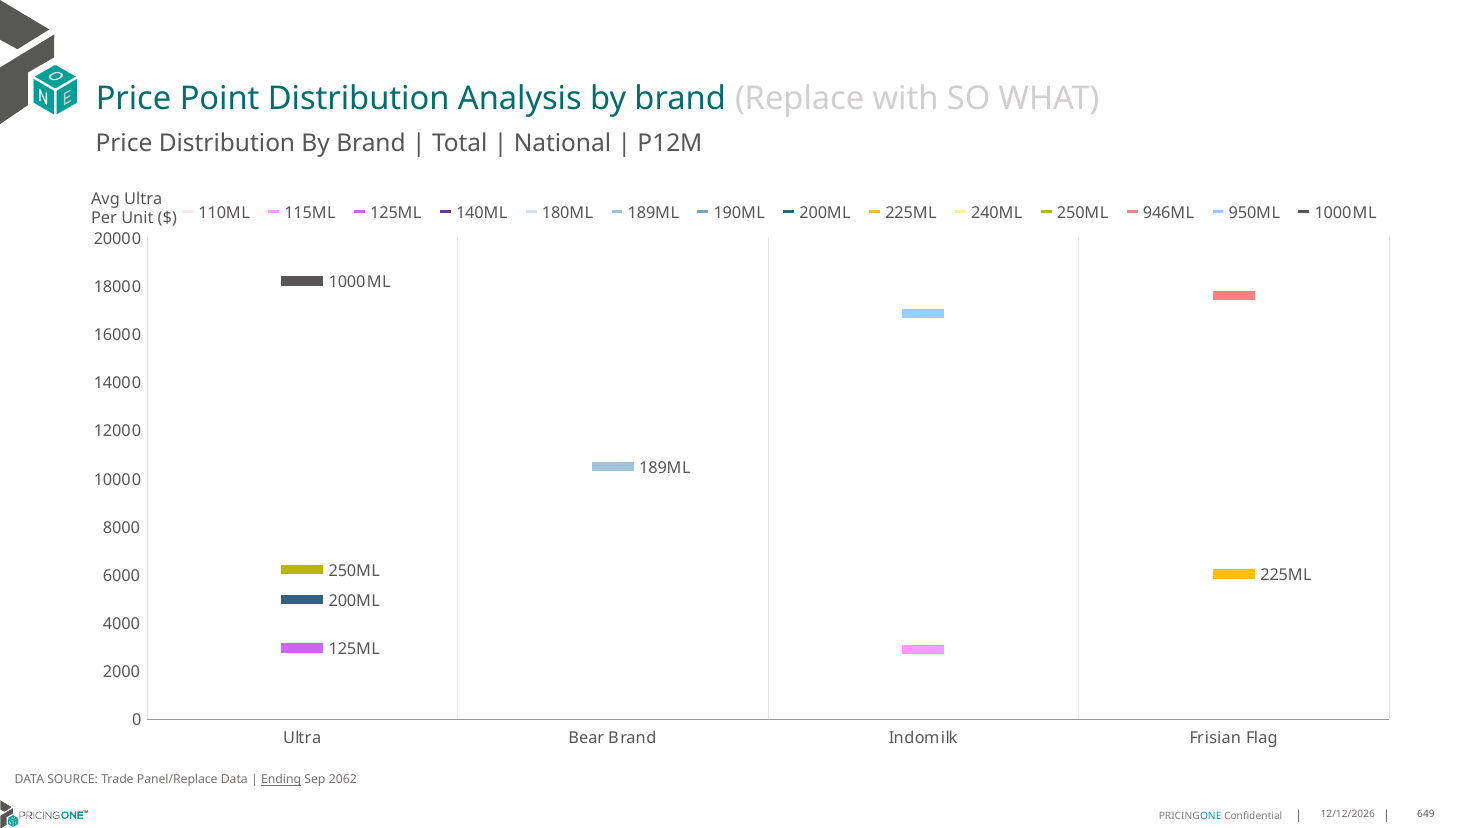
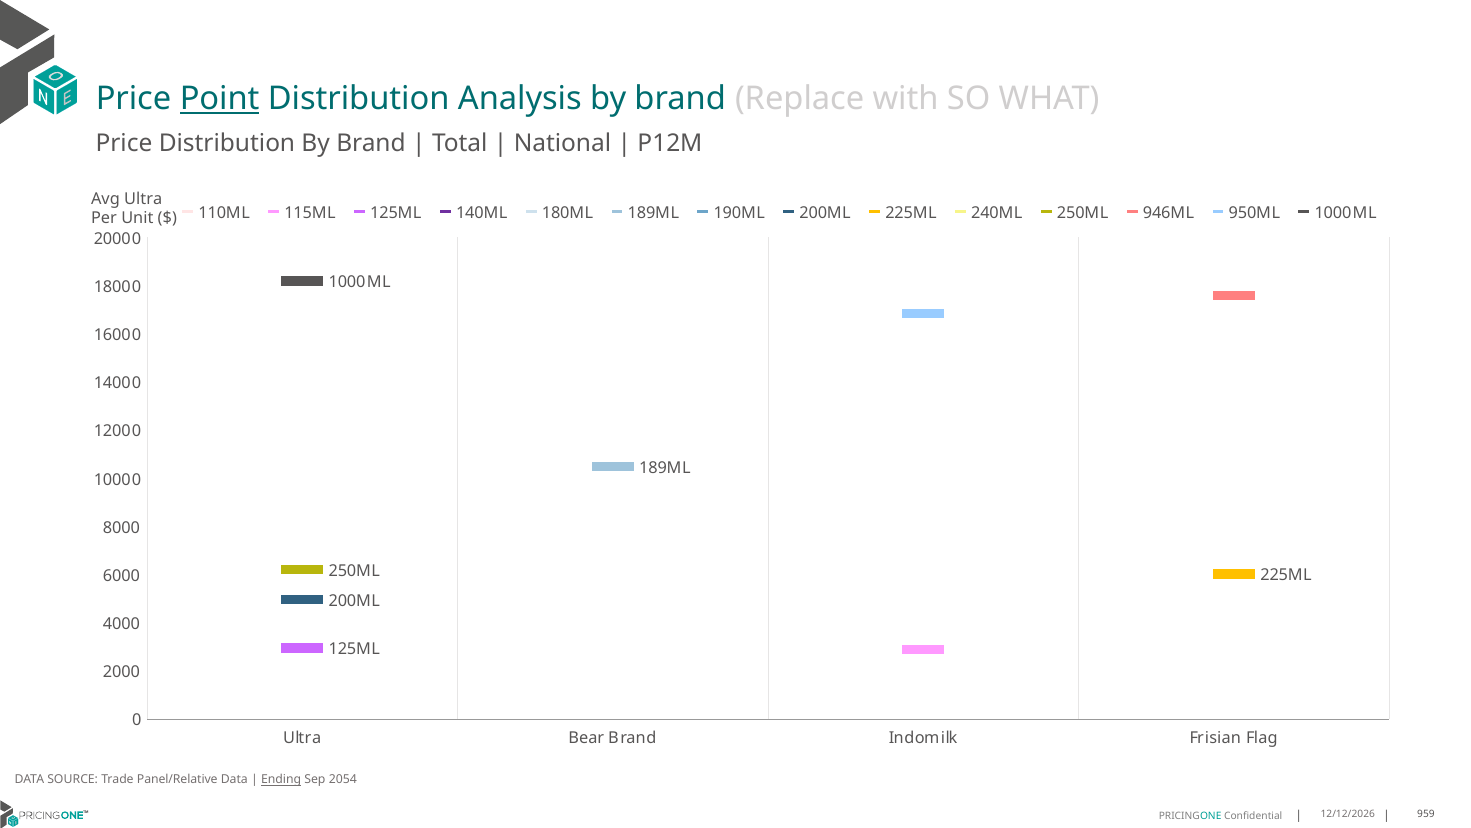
Point underline: none -> present
Panel/Replace: Panel/Replace -> Panel/Relative
2062: 2062 -> 2054
649: 649 -> 959
